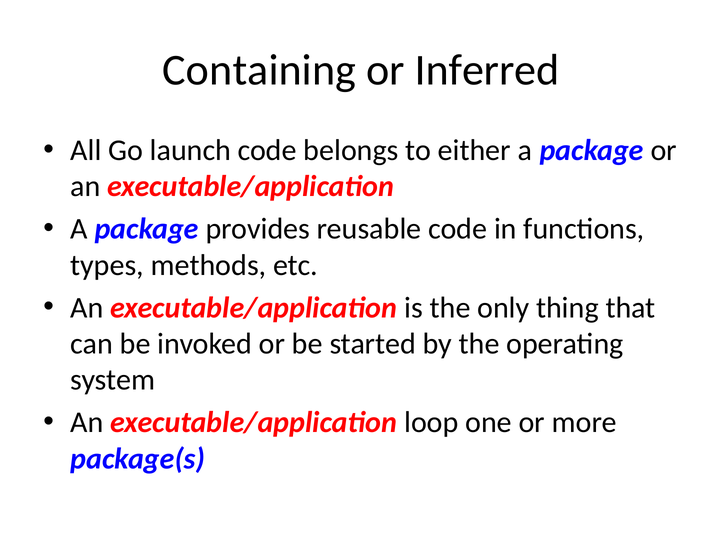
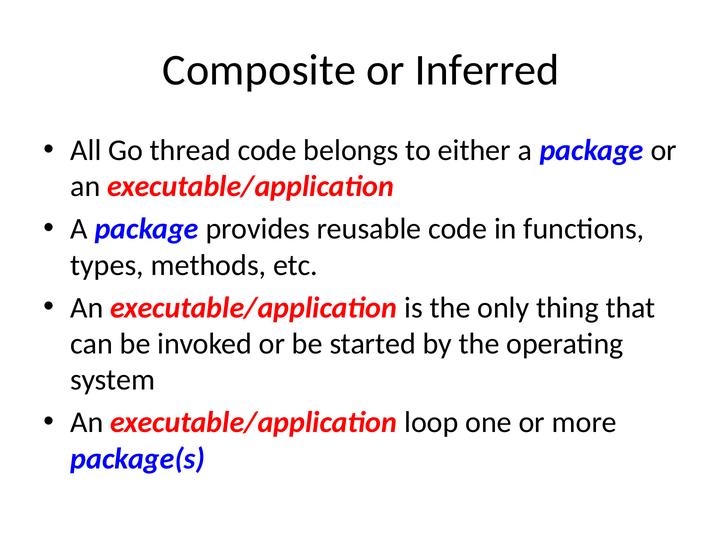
Containing: Containing -> Composite
launch: launch -> thread
